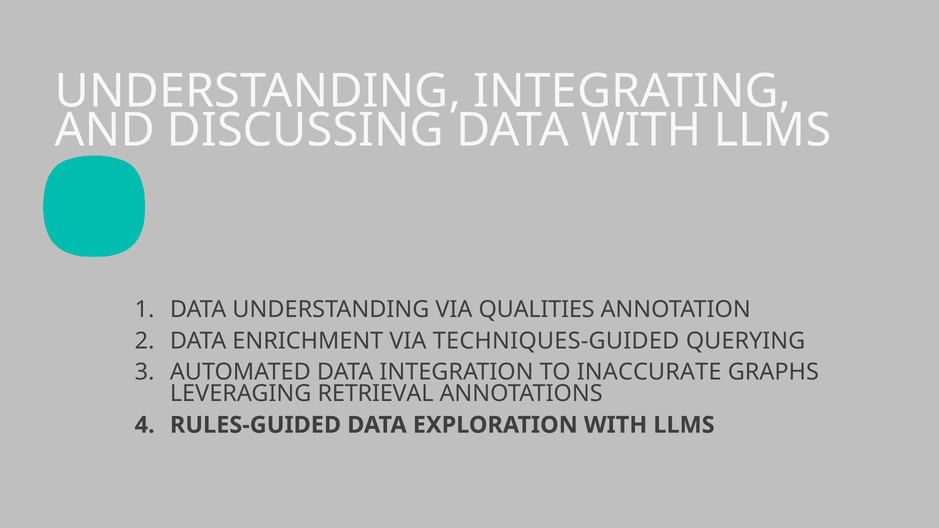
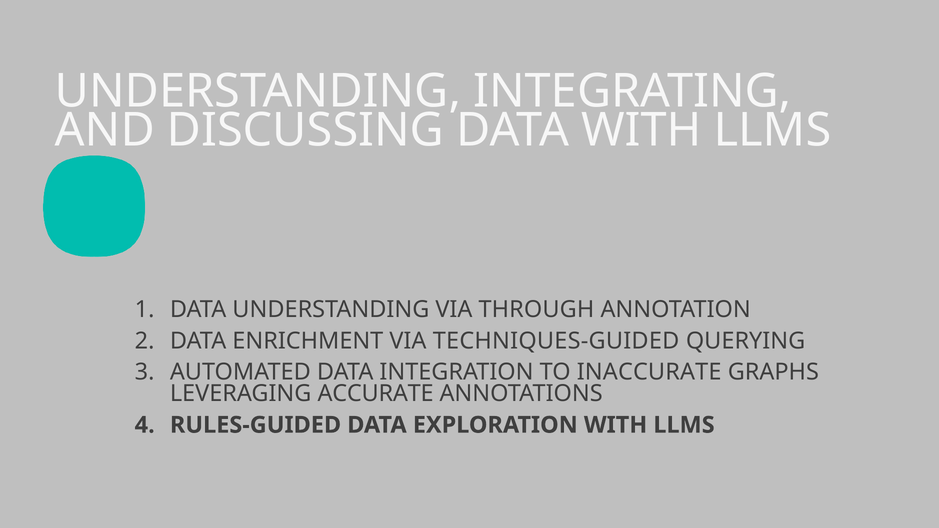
QUALITIES: QUALITIES -> THROUGH
RETRIEVAL: RETRIEVAL -> ACCURATE
